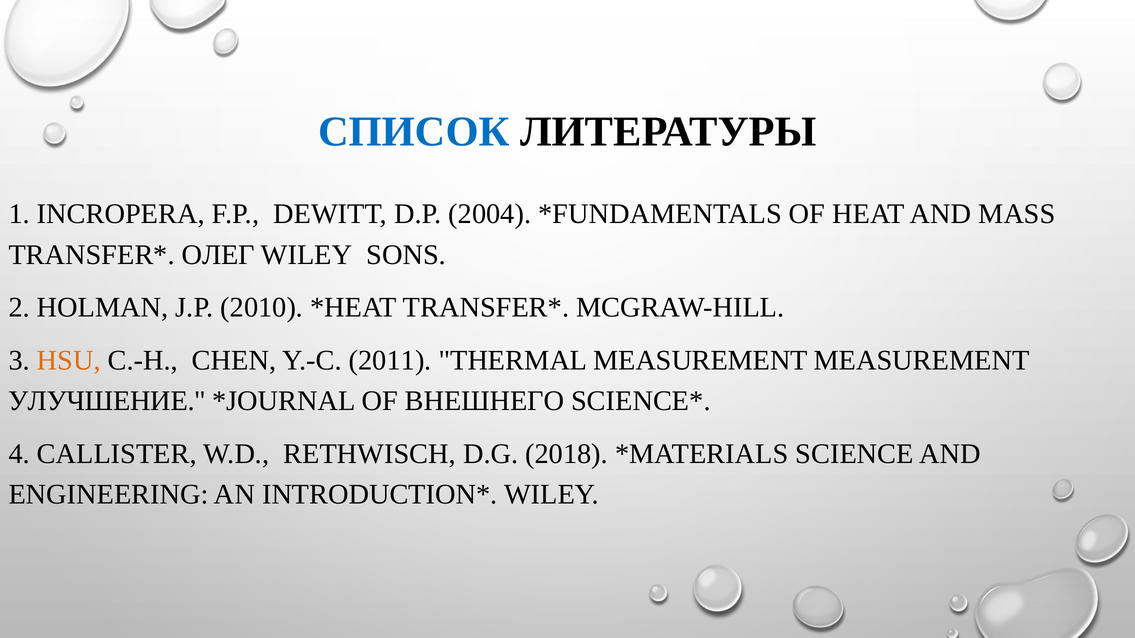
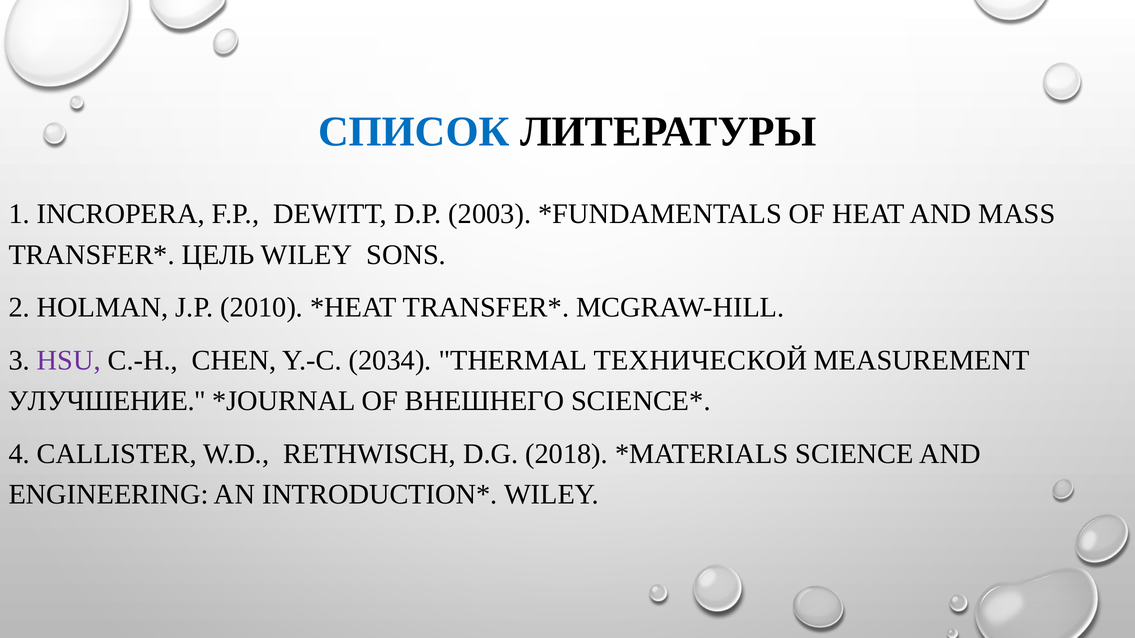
2004: 2004 -> 2003
ОЛЕГ: ОЛЕГ -> ЦЕЛЬ
HSU colour: orange -> purple
2011: 2011 -> 2034
THERMAL MEASUREMENT: MEASUREMENT -> ТЕХНИЧЕСКОЙ
